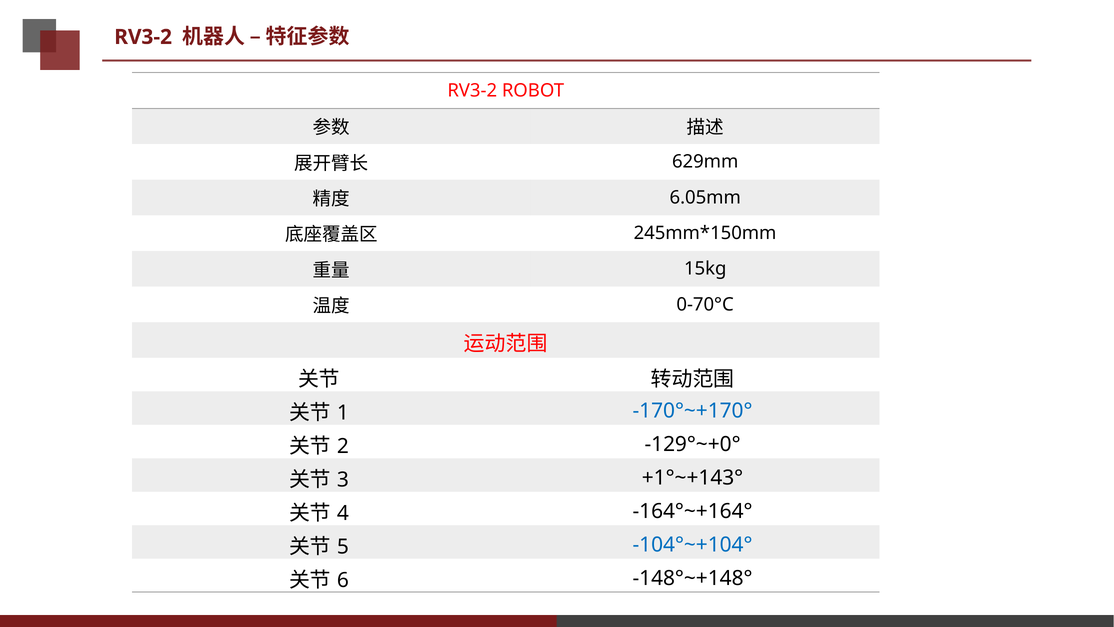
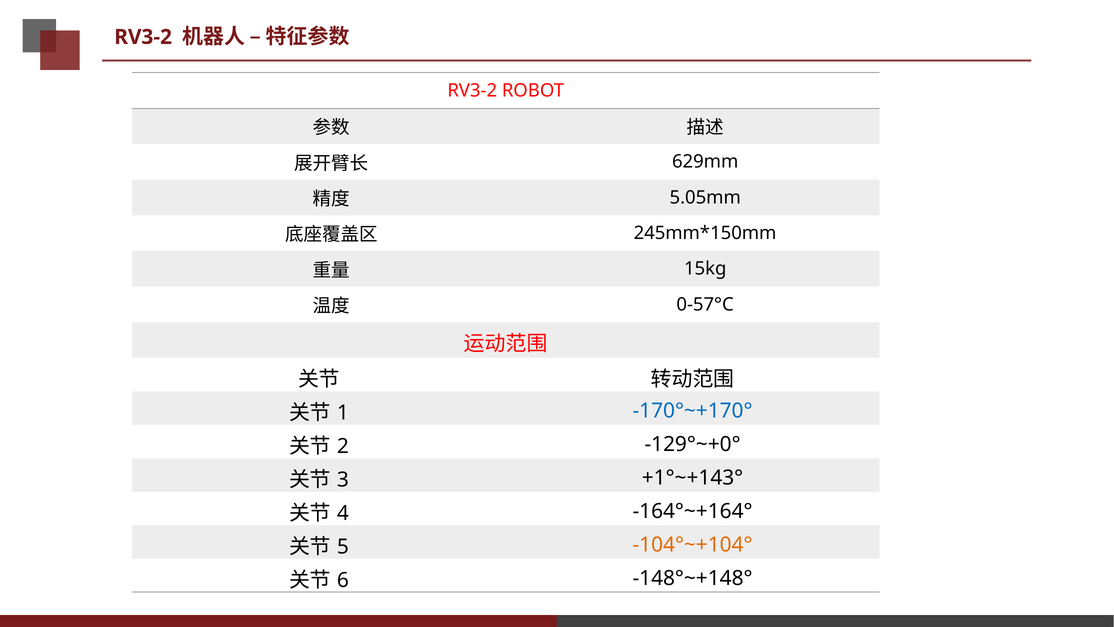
6.05mm: 6.05mm -> 5.05mm
0-70°C: 0-70°C -> 0-57°C
-104°~+104° colour: blue -> orange
